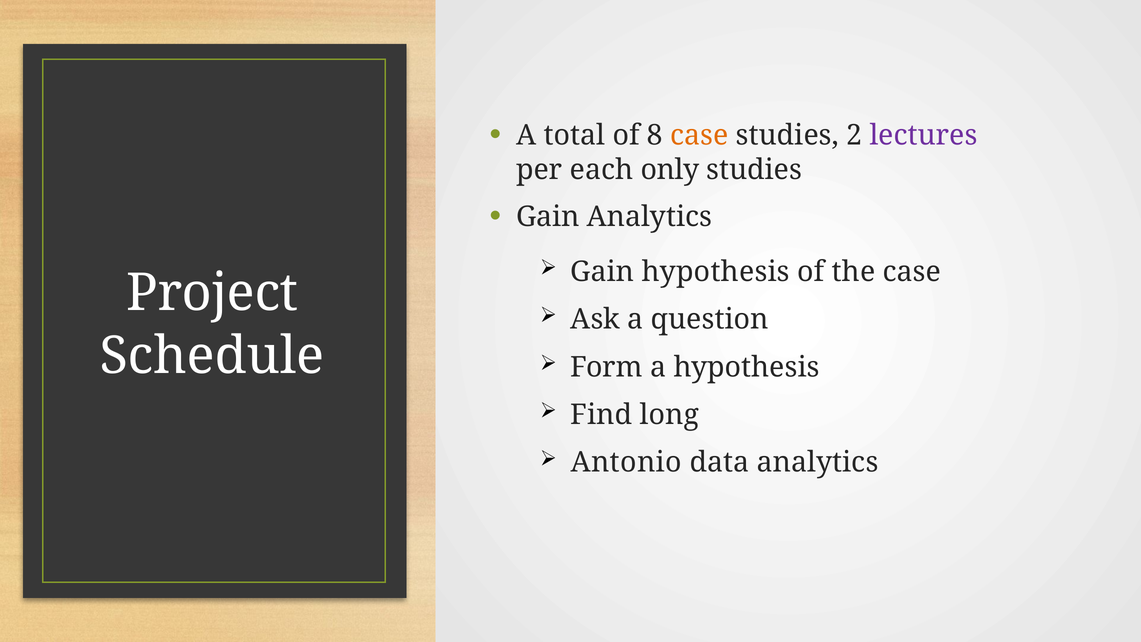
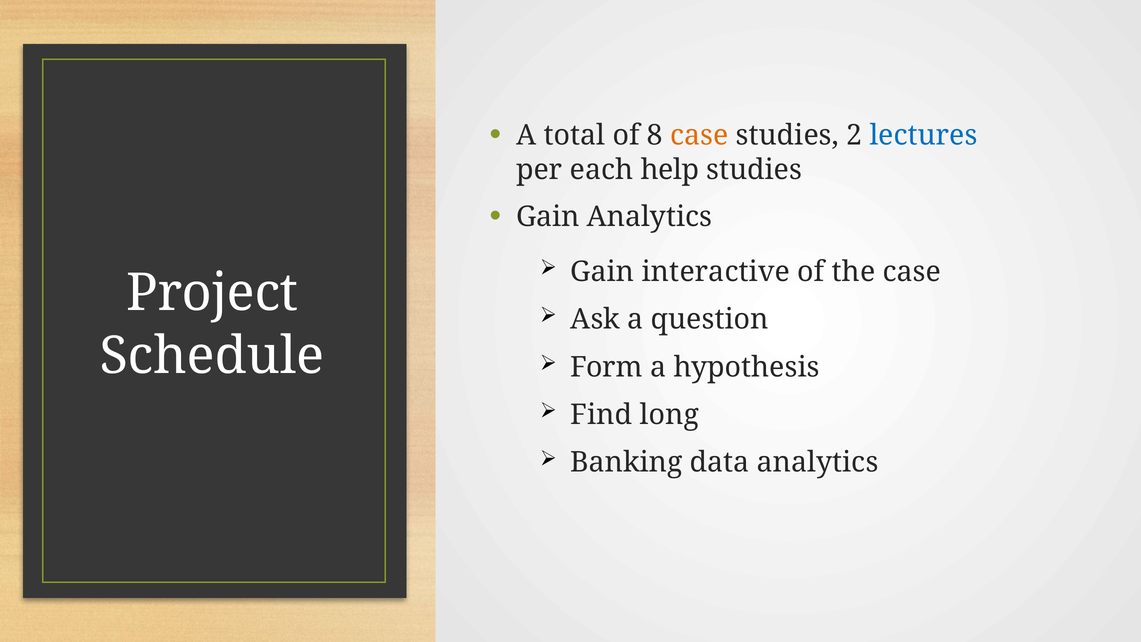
lectures colour: purple -> blue
only: only -> help
Gain hypothesis: hypothesis -> interactive
Antonio: Antonio -> Banking
